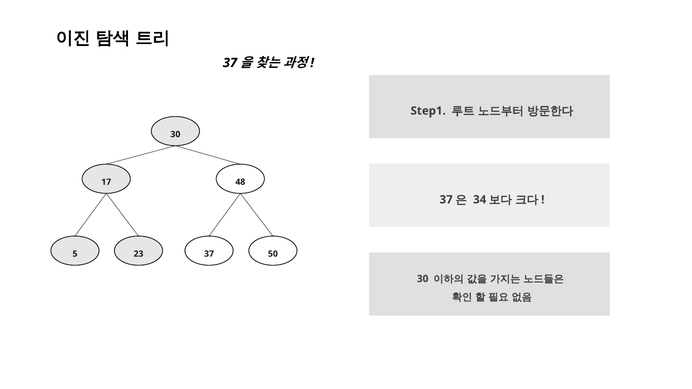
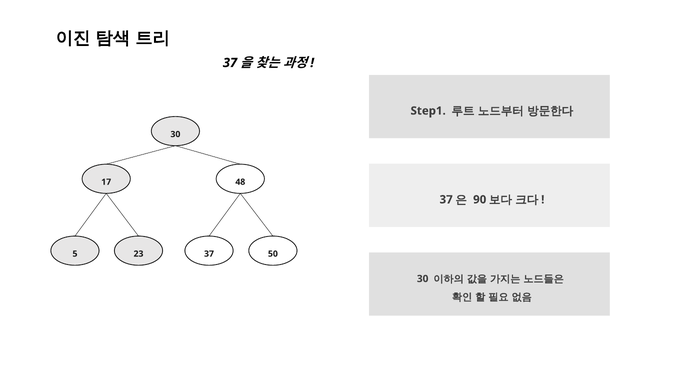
34: 34 -> 90
